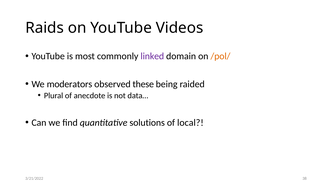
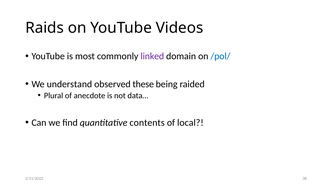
/pol/ colour: orange -> blue
moderators: moderators -> understand
solutions: solutions -> contents
